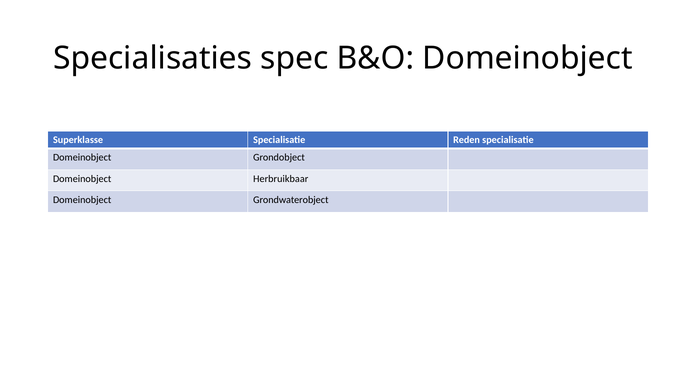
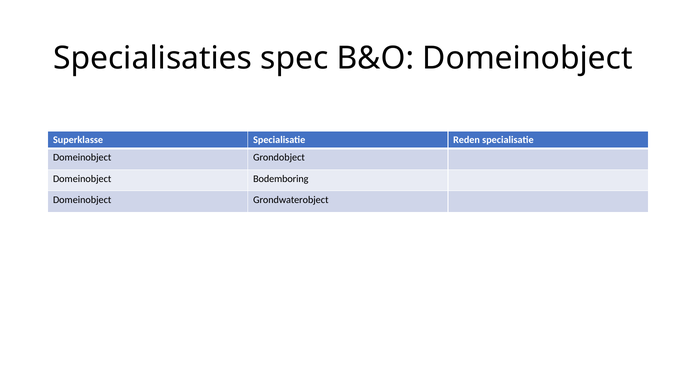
Herbruikbaar: Herbruikbaar -> Bodemboring
